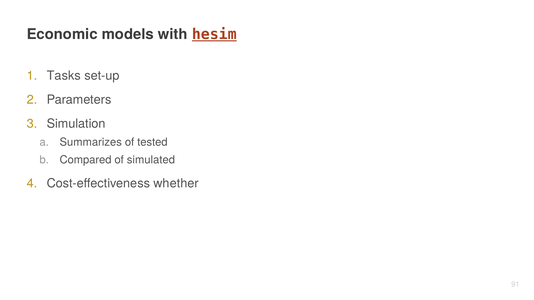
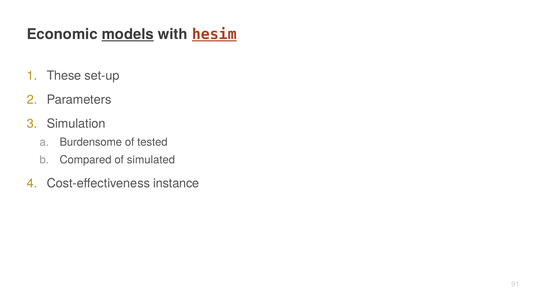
models underline: none -> present
Tasks: Tasks -> These
Summarizes: Summarizes -> Burdensome
whether: whether -> instance
